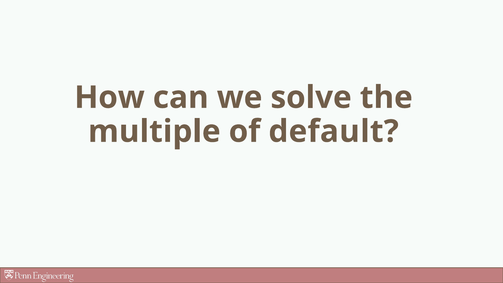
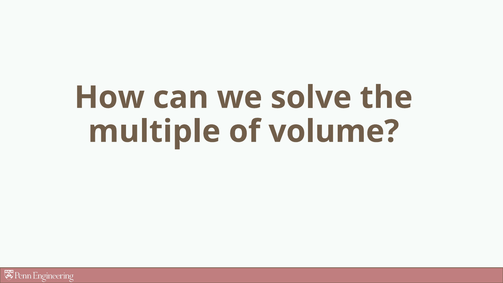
default: default -> volume
